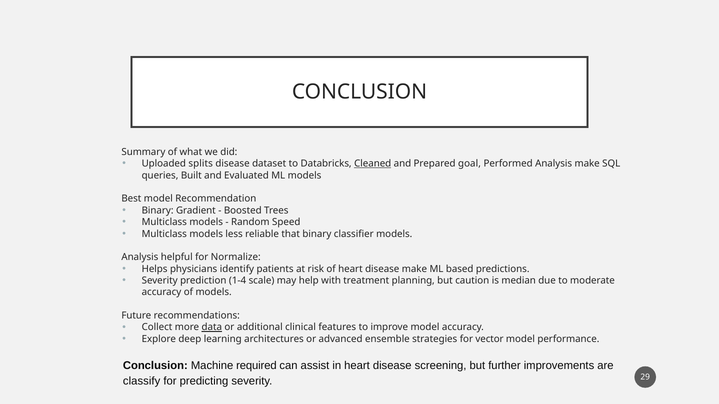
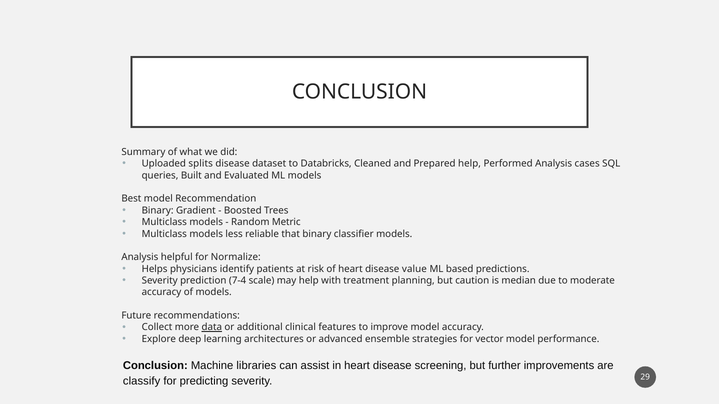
Cleaned underline: present -> none
Prepared goal: goal -> help
Analysis make: make -> cases
Speed: Speed -> Metric
disease make: make -> value
1-4: 1-4 -> 7-4
required: required -> libraries
